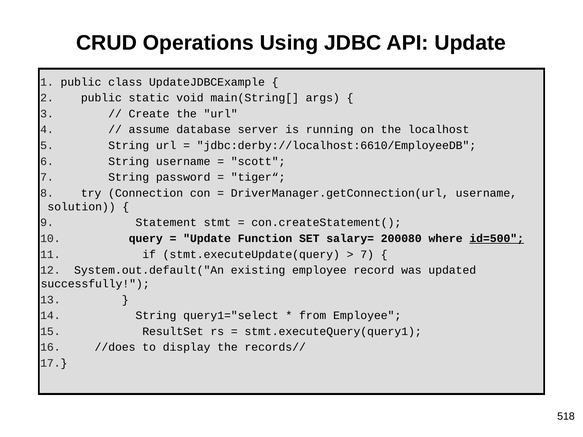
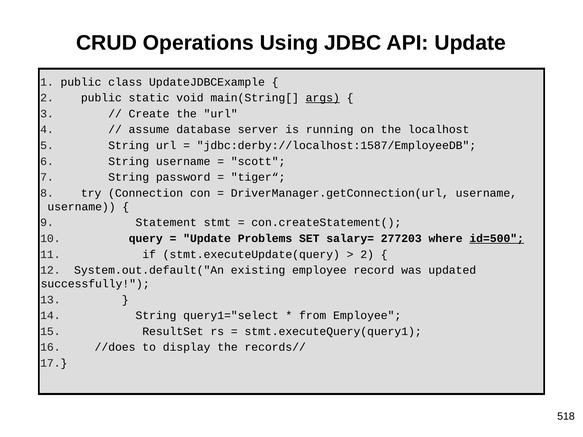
args underline: none -> present
jdbc:derby://localhost:6610/EmployeeDB: jdbc:derby://localhost:6610/EmployeeDB -> jdbc:derby://localhost:1587/EmployeeDB
solution at (82, 207): solution -> username
Function: Function -> Problems
200080: 200080 -> 277203
7 at (367, 254): 7 -> 2
